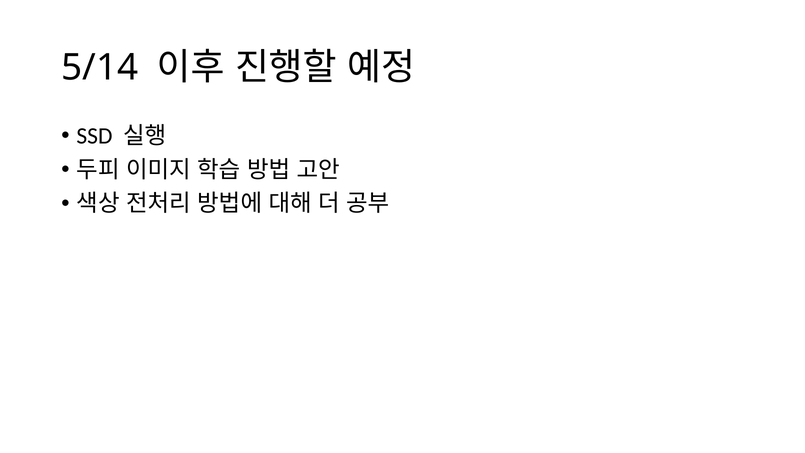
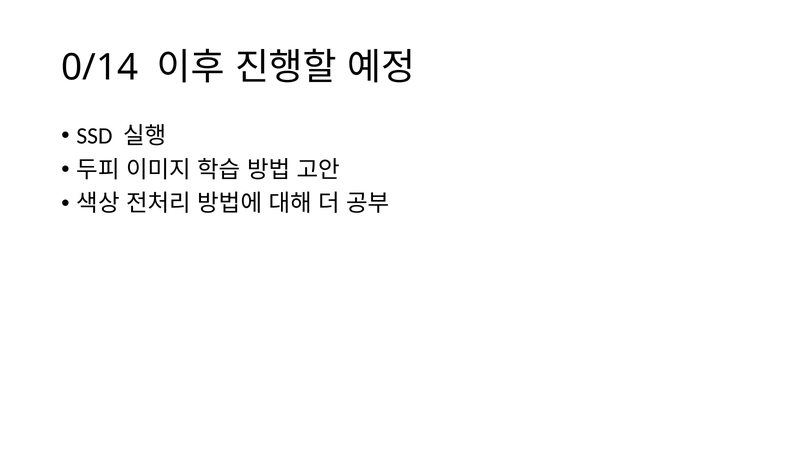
5/14: 5/14 -> 0/14
